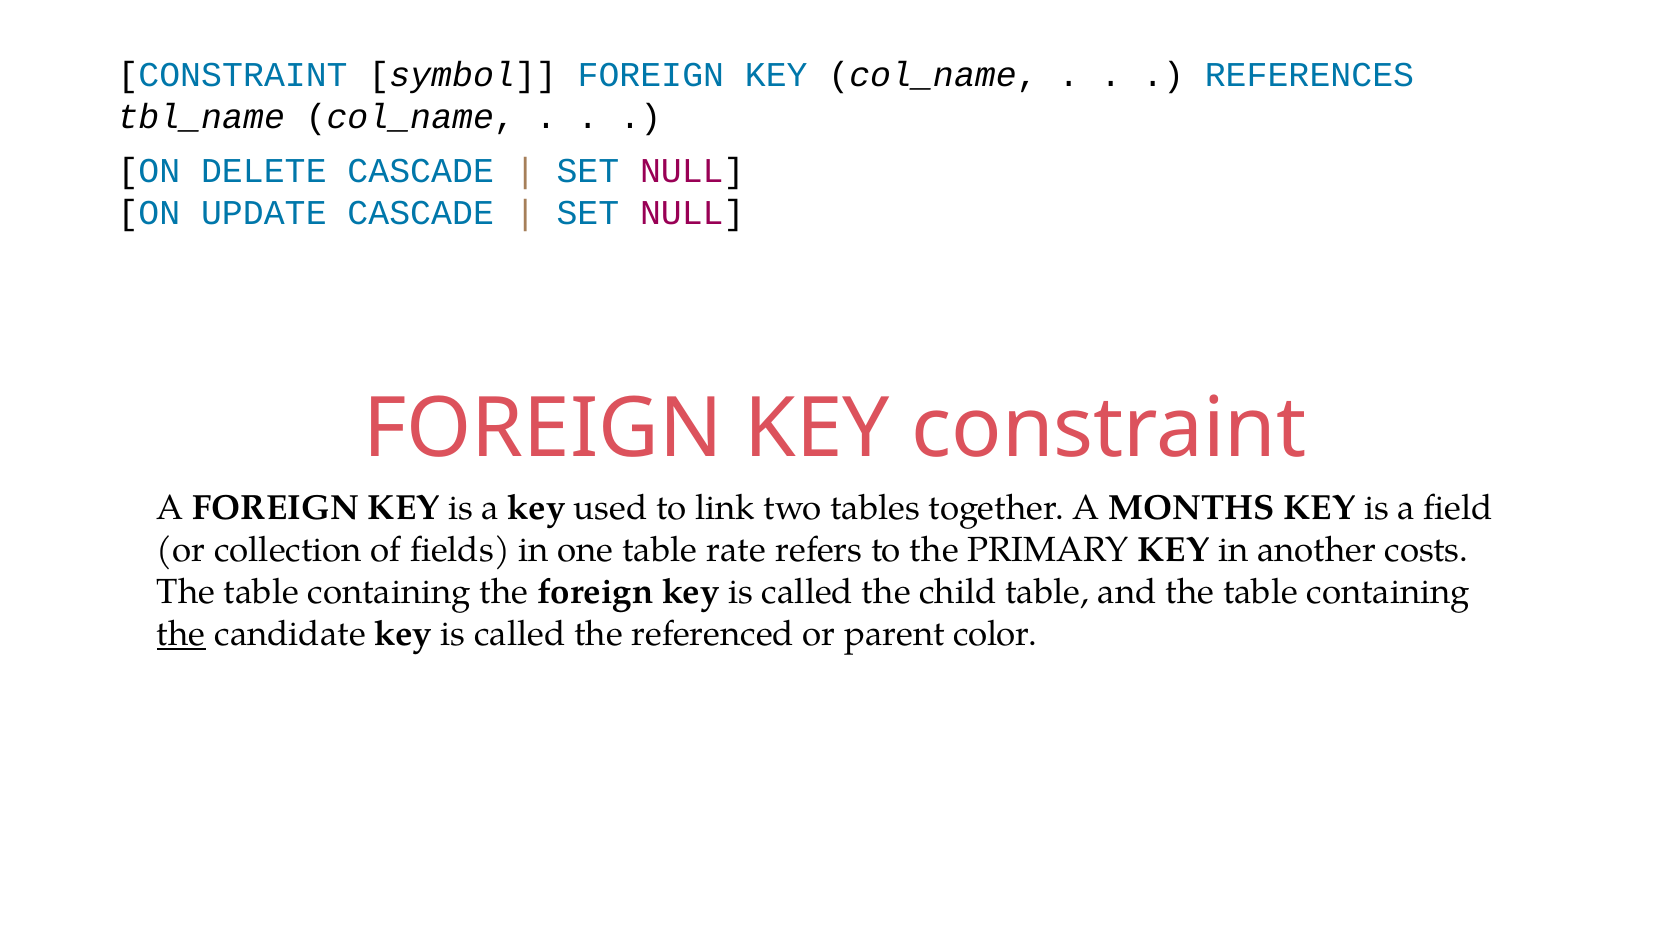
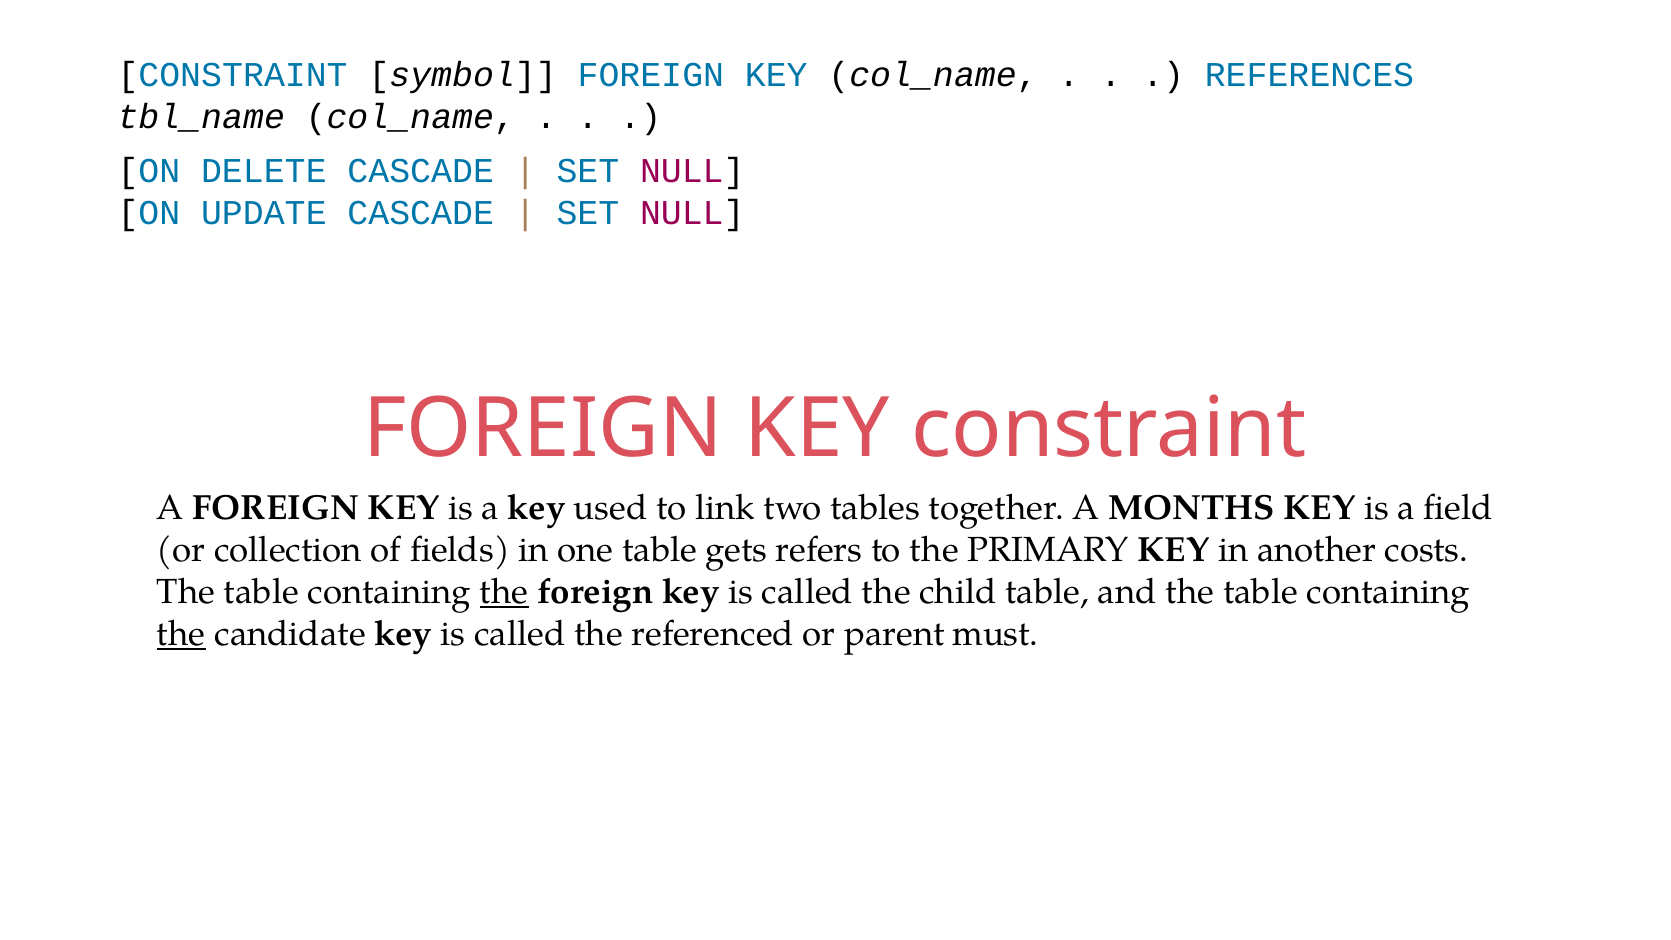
rate: rate -> gets
the at (504, 592) underline: none -> present
color: color -> must
